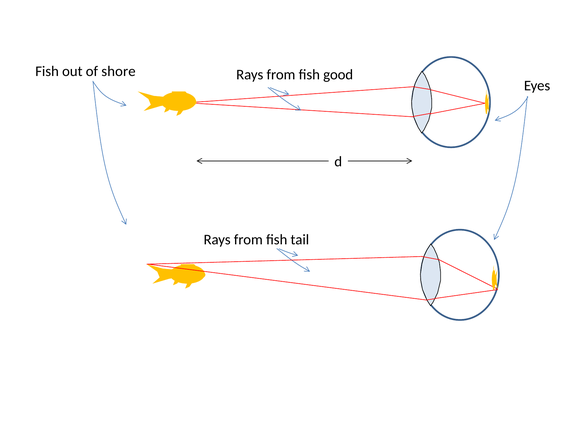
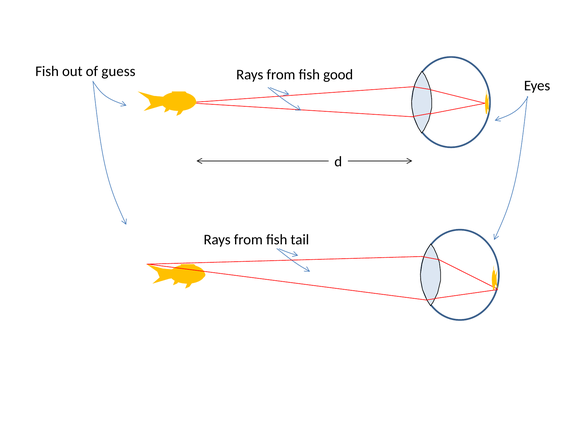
shore: shore -> guess
